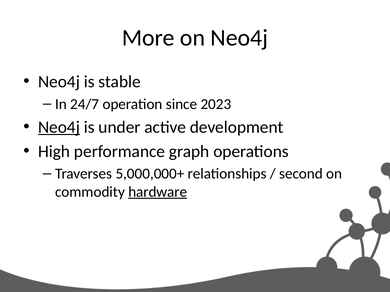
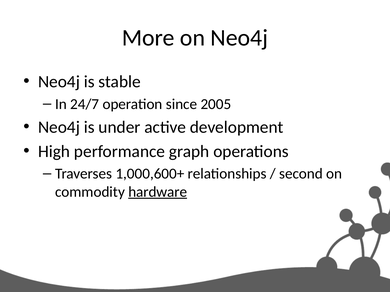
2023: 2023 -> 2005
Neo4j at (59, 127) underline: present -> none
5,000,000+: 5,000,000+ -> 1,000,600+
